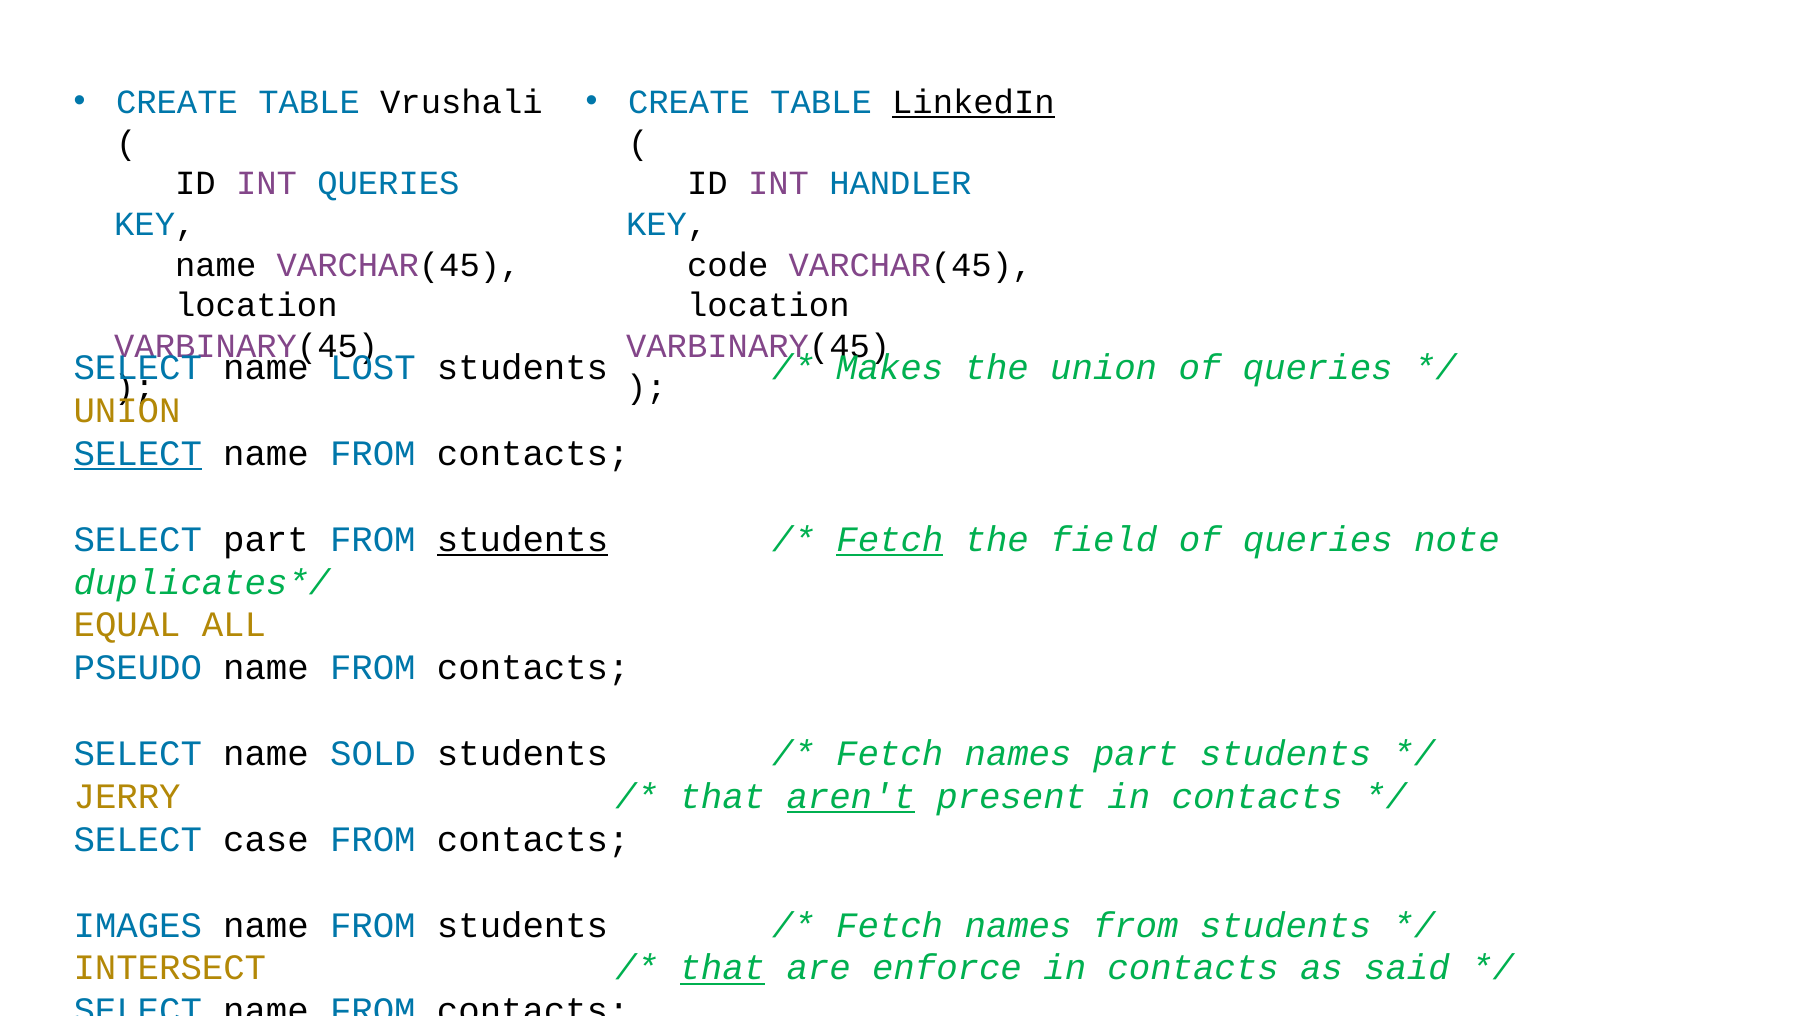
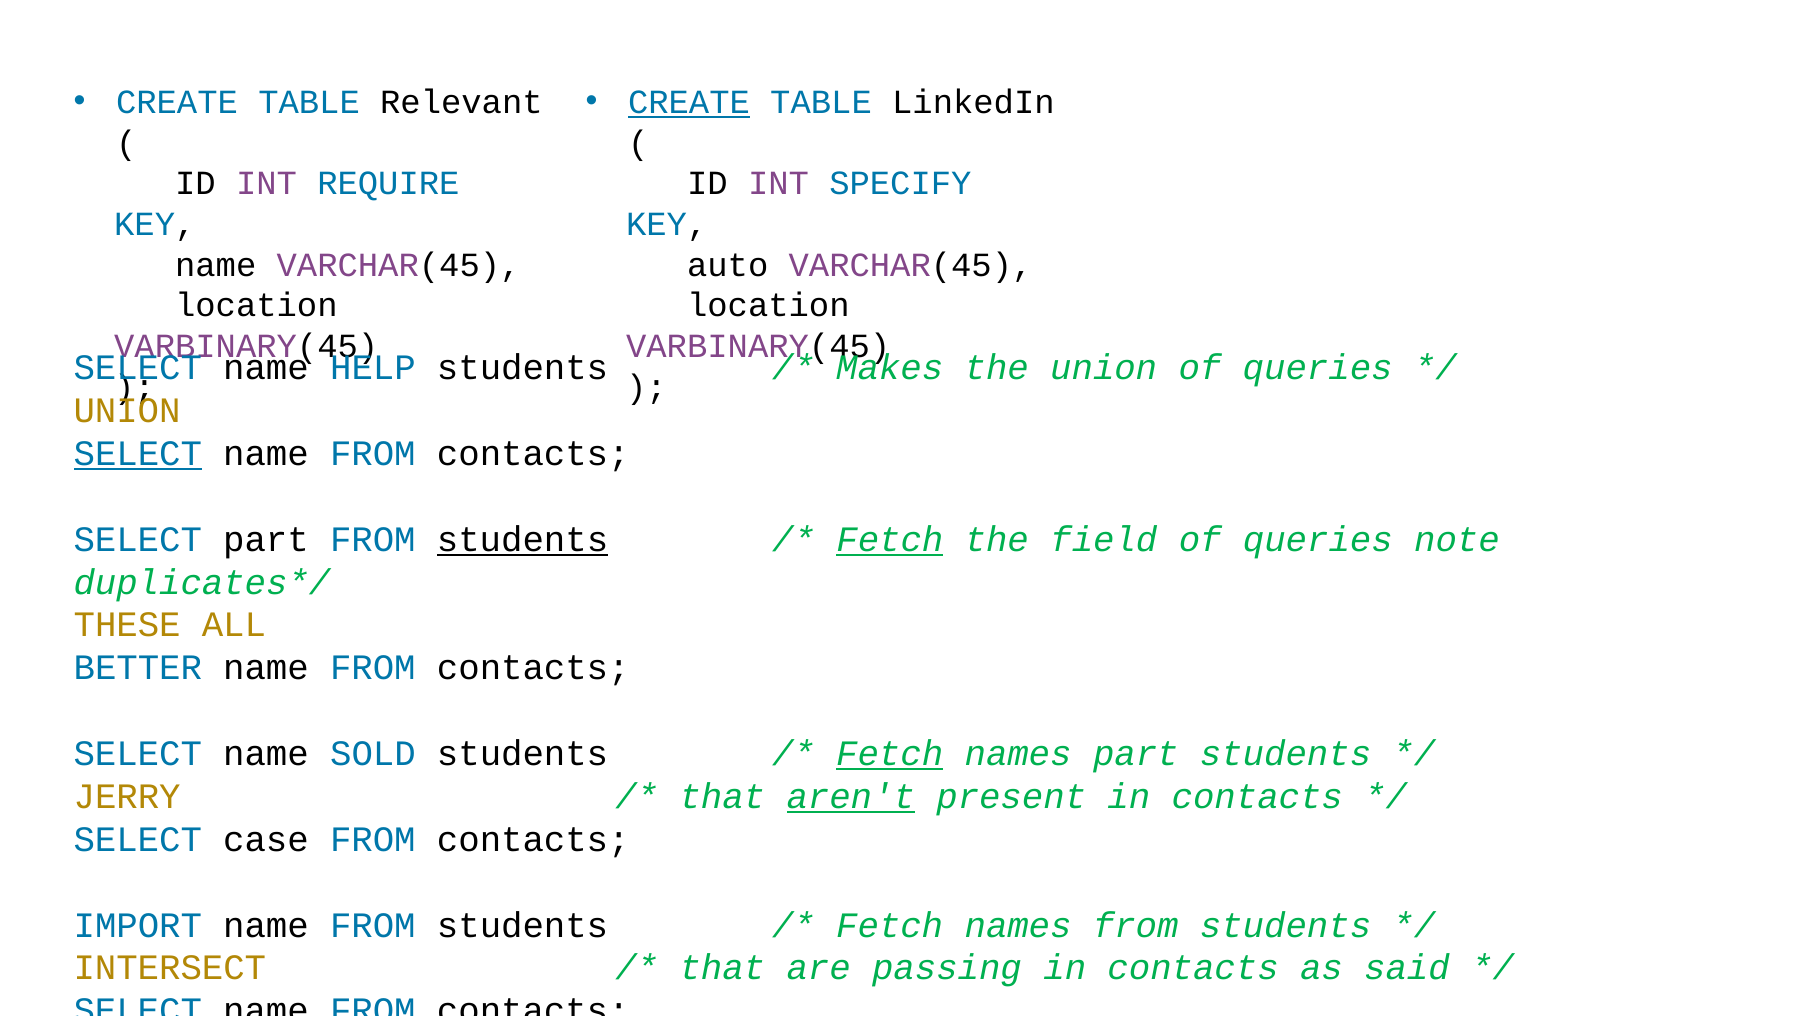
Vrushali: Vrushali -> Relevant
CREATE at (689, 102) underline: none -> present
LinkedIn underline: present -> none
INT QUERIES: QUERIES -> REQUIRE
HANDLER: HANDLER -> SPECIFY
code: code -> auto
LOST: LOST -> HELP
EQUAL: EQUAL -> THESE
PSEUDO: PSEUDO -> BETTER
Fetch at (890, 754) underline: none -> present
IMAGES: IMAGES -> IMPORT
that at (722, 968) underline: present -> none
enforce: enforce -> passing
